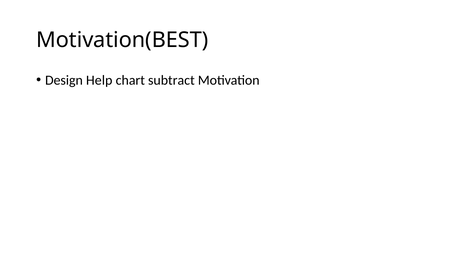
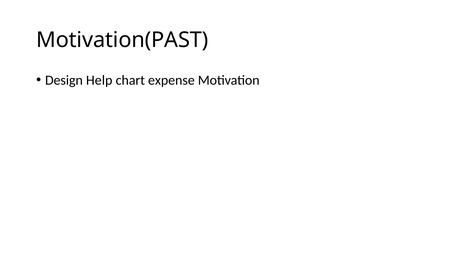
Motivation(BEST: Motivation(BEST -> Motivation(PAST
subtract: subtract -> expense
